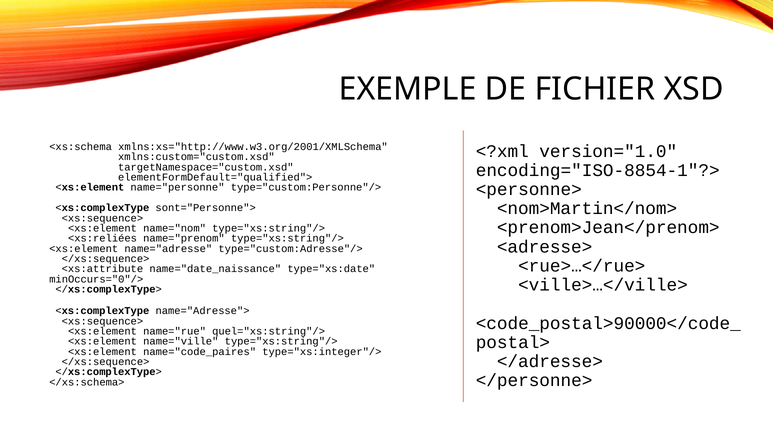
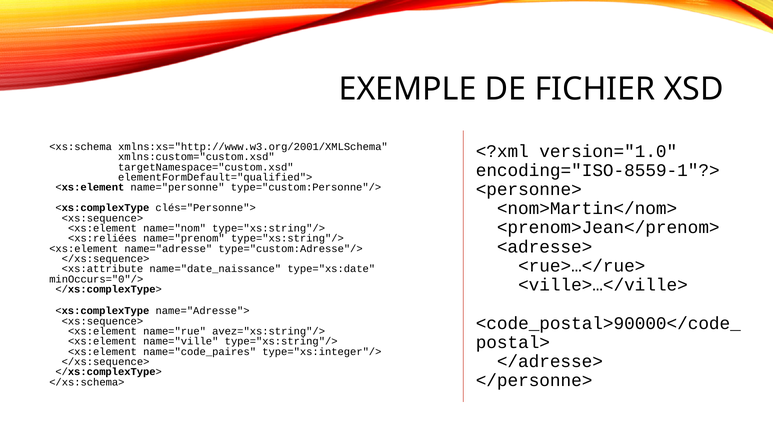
encoding="ISO-8854-1"?>: encoding="ISO-8854-1"?> -> encoding="ISO-8559-1"?>
sont="Personne">: sont="Personne"> -> clés="Personne">
quel="xs:string"/>: quel="xs:string"/> -> avez="xs:string"/>
